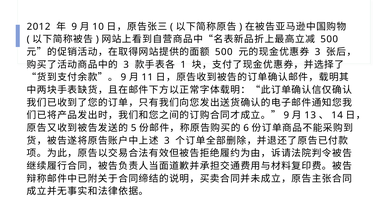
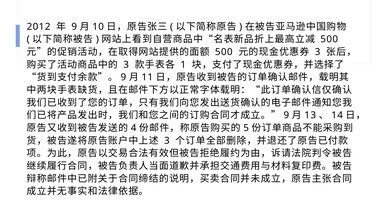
5: 5 -> 4
6: 6 -> 5
